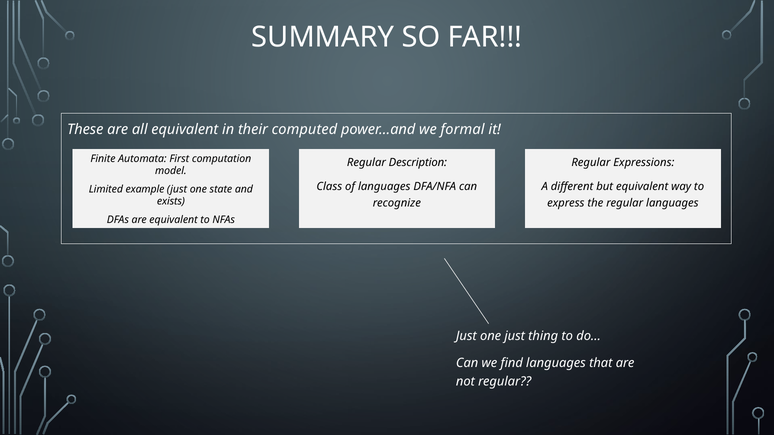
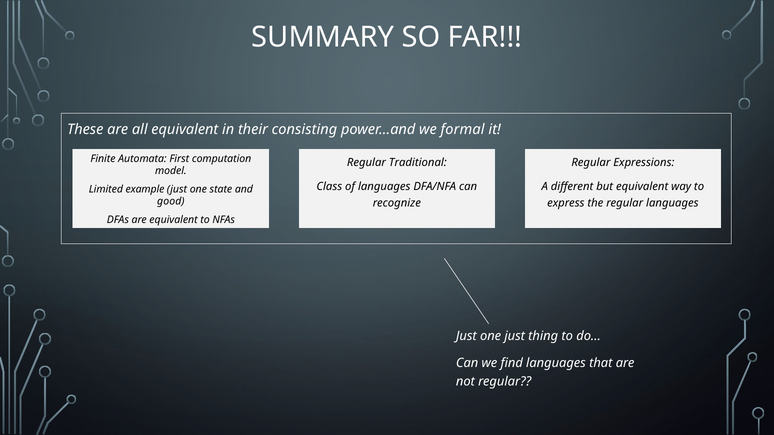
computed: computed -> consisting
Description: Description -> Traditional
exists: exists -> good
